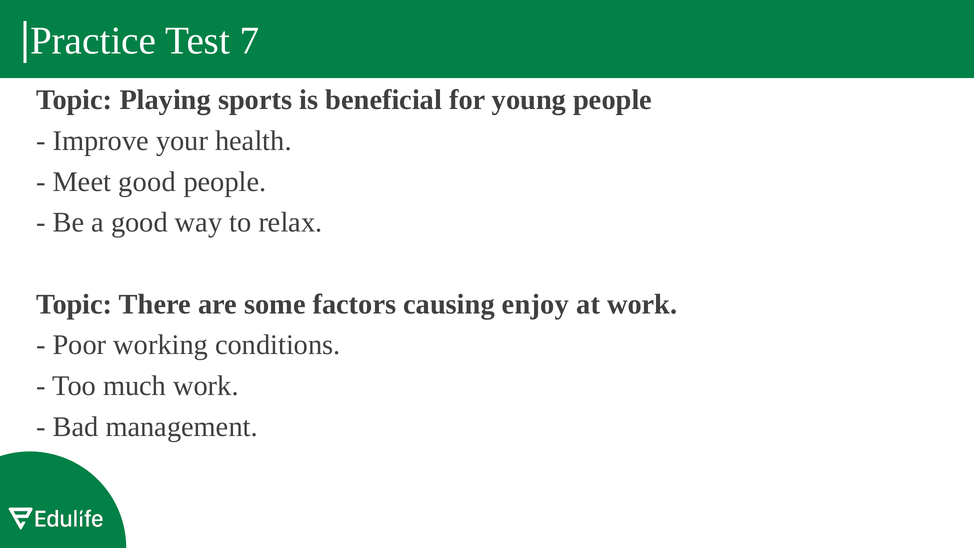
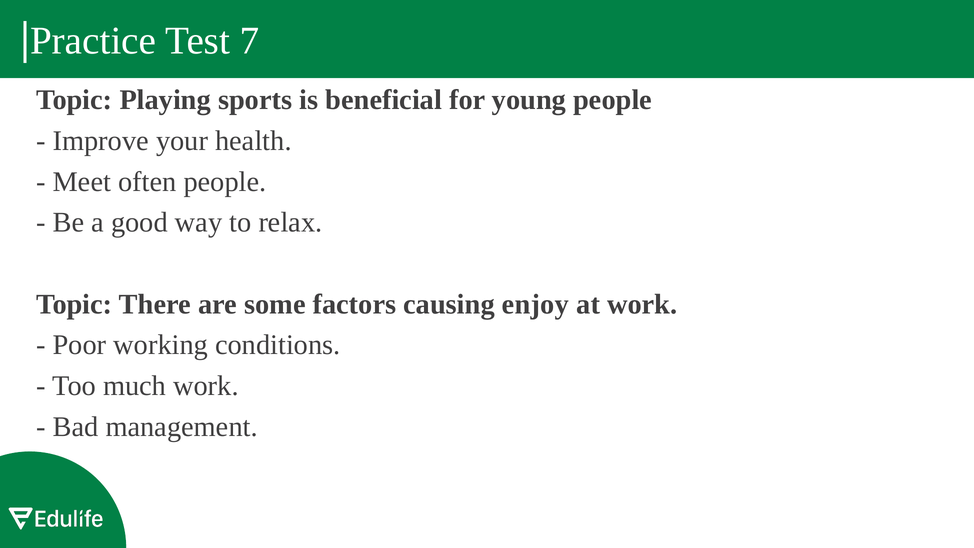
Meet good: good -> often
